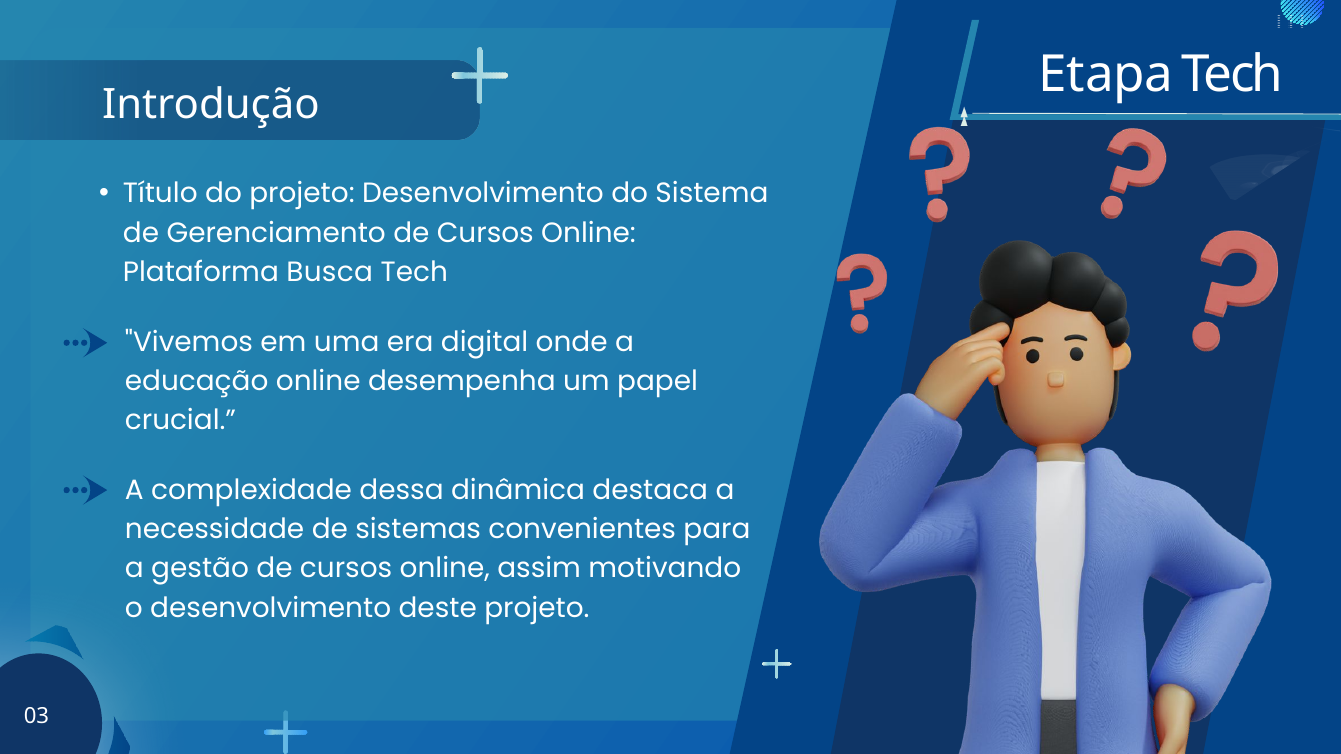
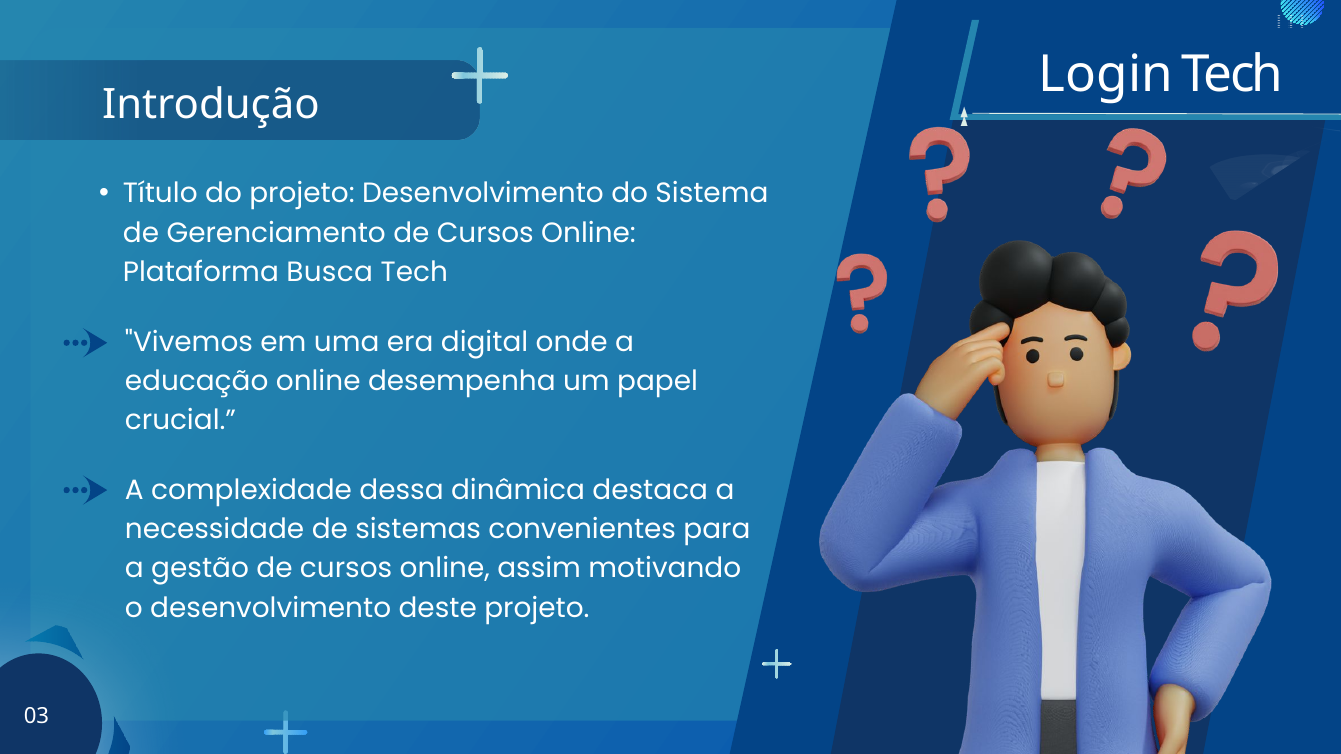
Etapa: Etapa -> Login
